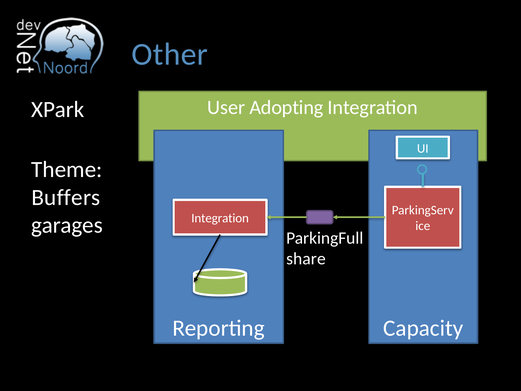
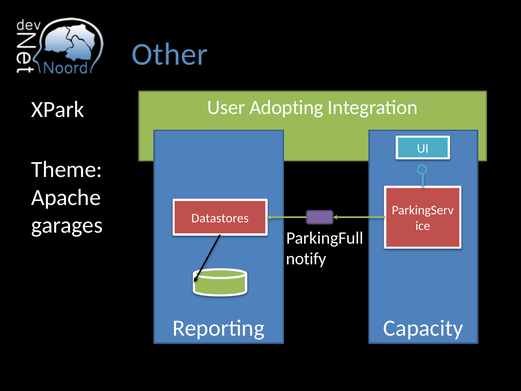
Buffers: Buffers -> Apache
Integration at (220, 218): Integration -> Datastores
share: share -> notify
